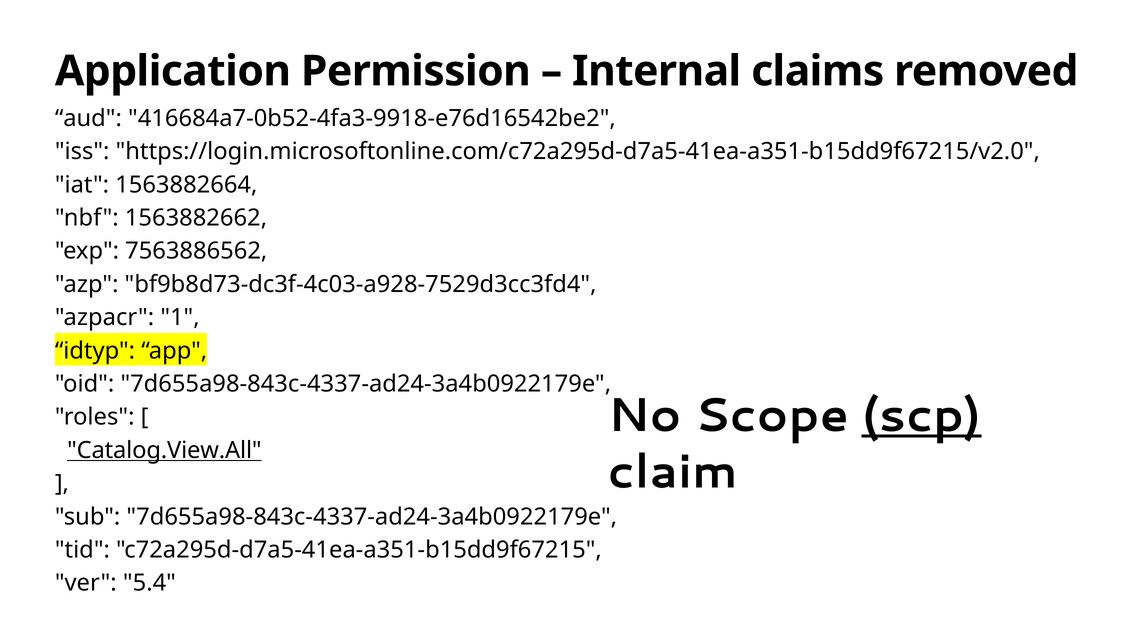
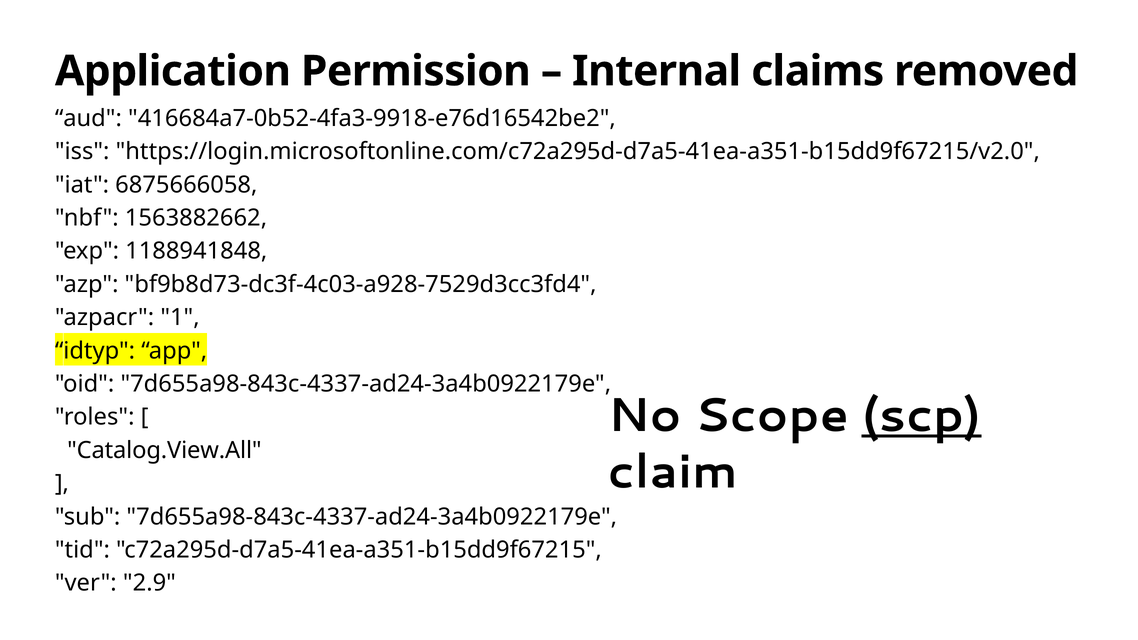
1563882664: 1563882664 -> 6875666058
7563886562: 7563886562 -> 1188941848
Catalog.View.All underline: present -> none
5.4: 5.4 -> 2.9
